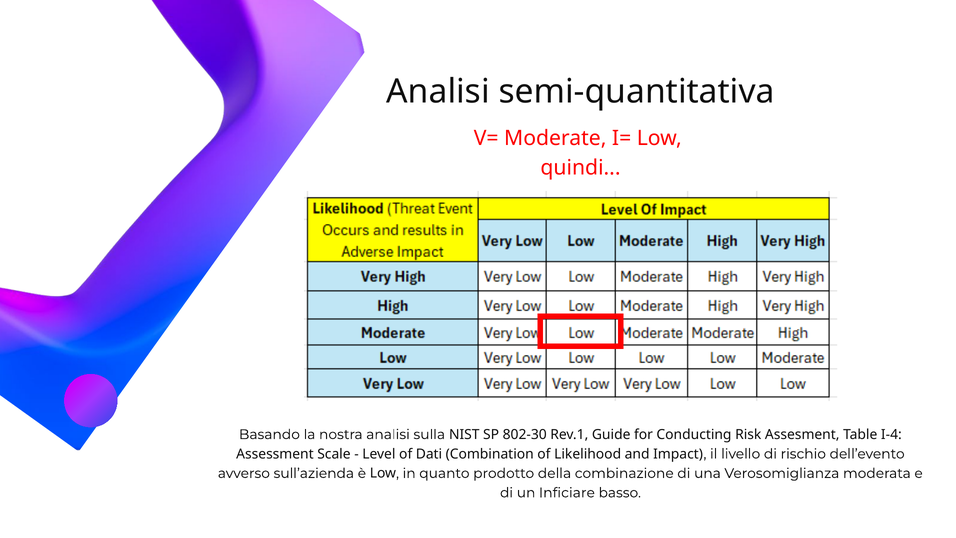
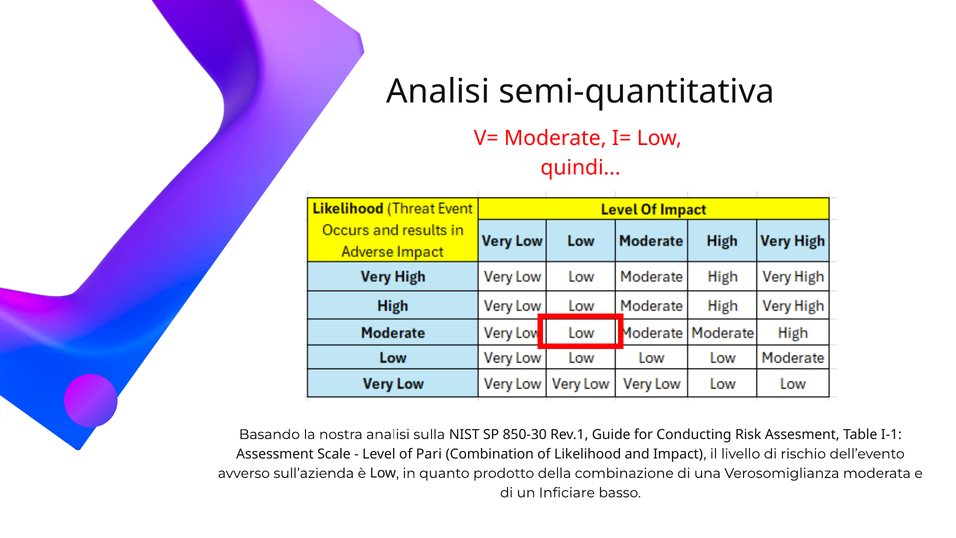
802-30: 802-30 -> 850-30
I-4: I-4 -> I-1
Dati: Dati -> Pari
